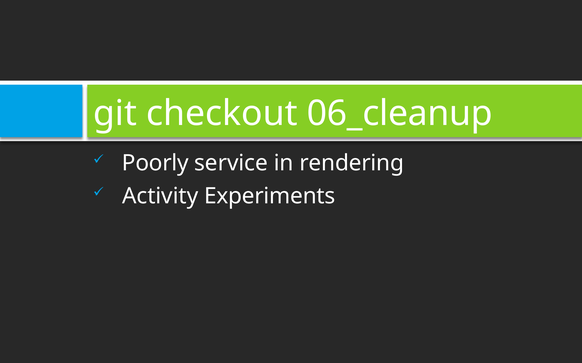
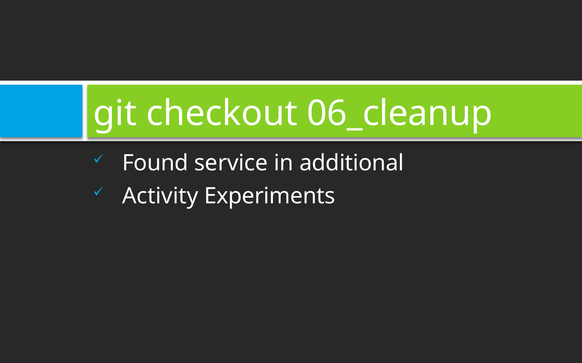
Poorly: Poorly -> Found
rendering: rendering -> additional
